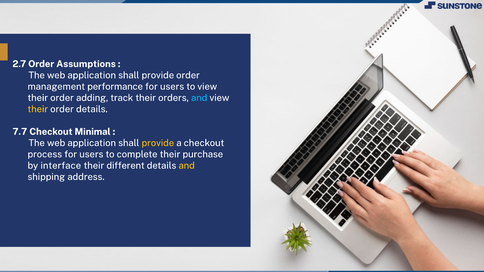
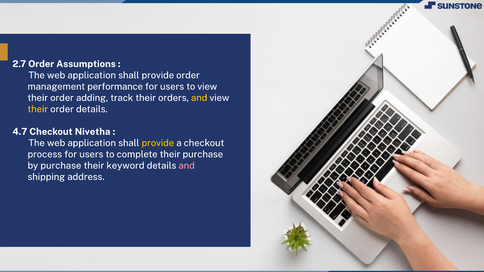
and at (199, 98) colour: light blue -> yellow
7.7: 7.7 -> 4.7
Minimal: Minimal -> Nivetha
by interface: interface -> purchase
different: different -> keyword
and at (187, 166) colour: yellow -> pink
